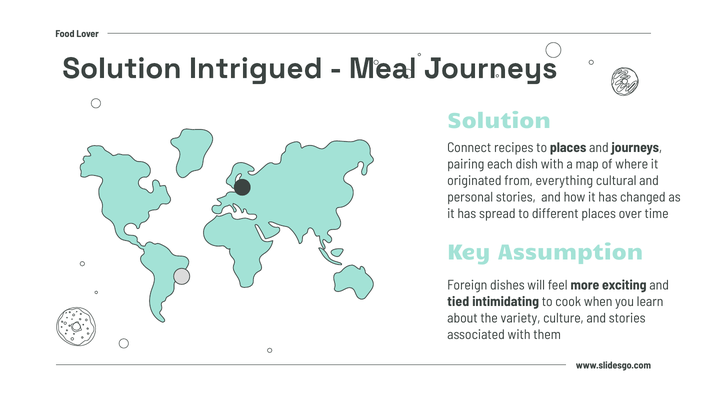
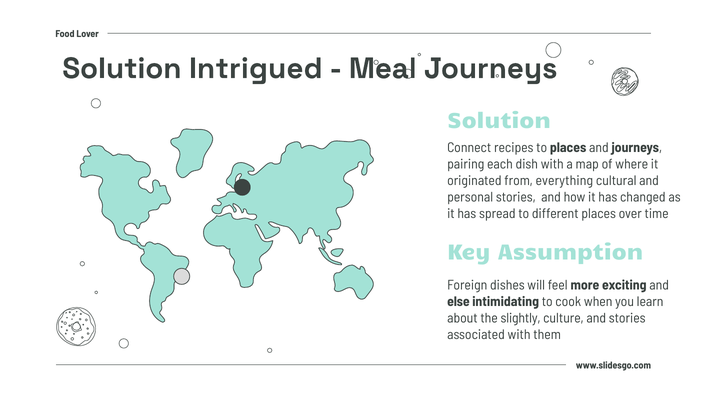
tied: tied -> else
variety: variety -> slightly
